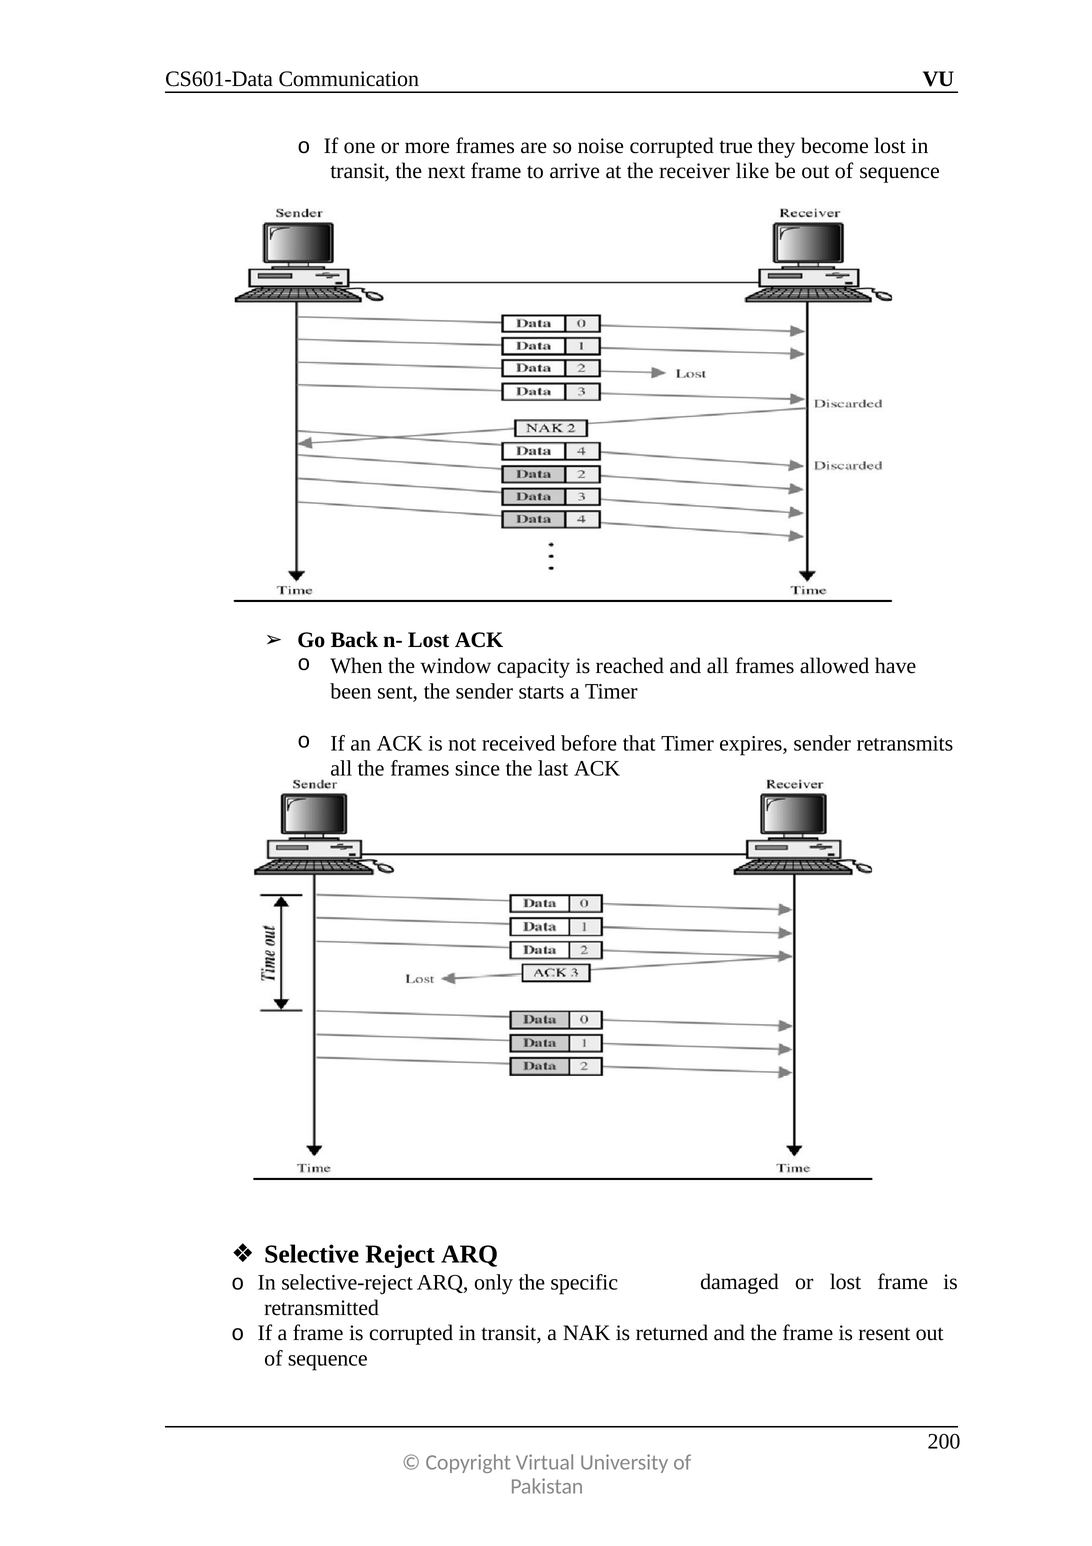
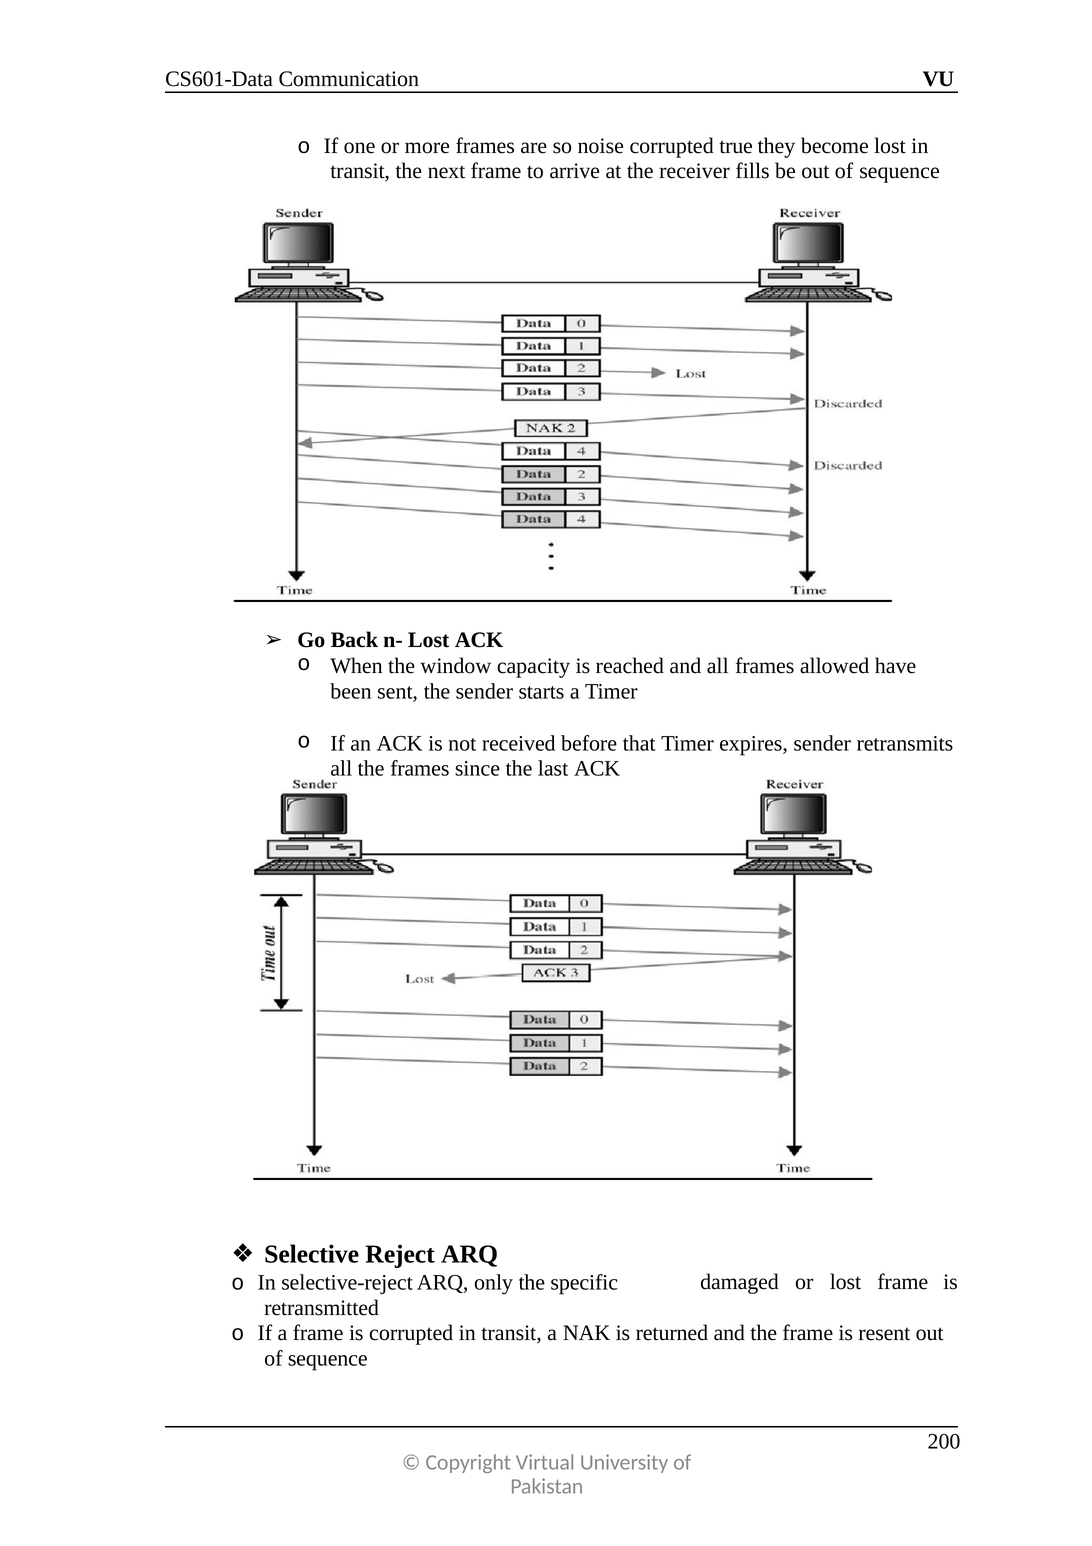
like: like -> fills
